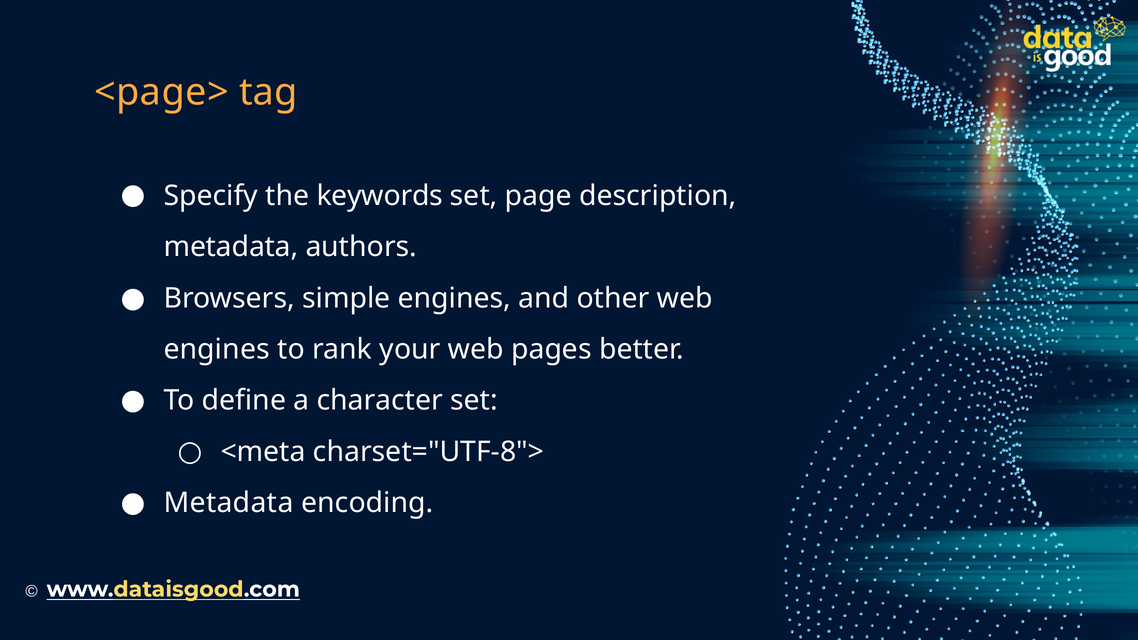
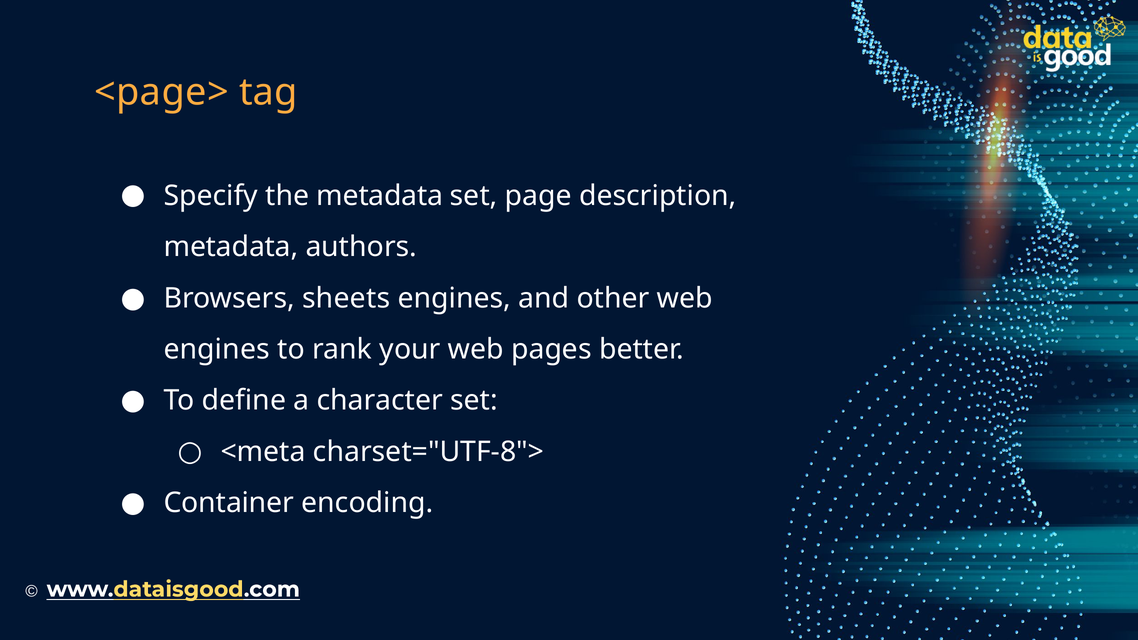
the keywords: keywords -> metadata
simple: simple -> sheets
Metadata at (229, 503): Metadata -> Container
